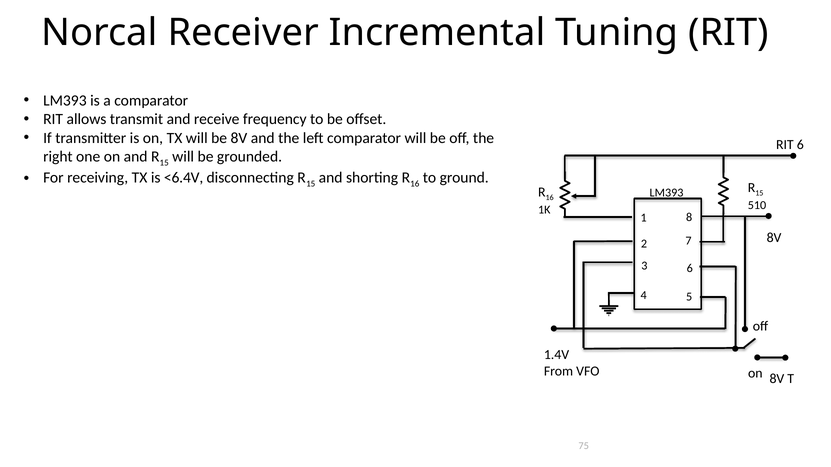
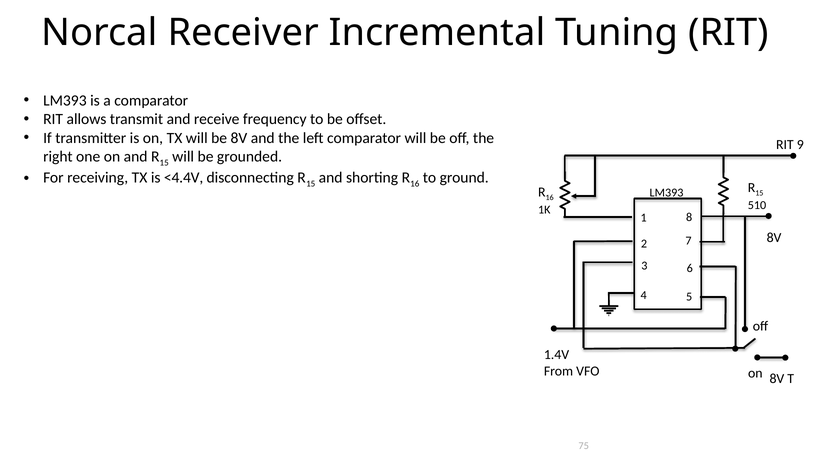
RIT 6: 6 -> 9
<6.4V: <6.4V -> <4.4V
